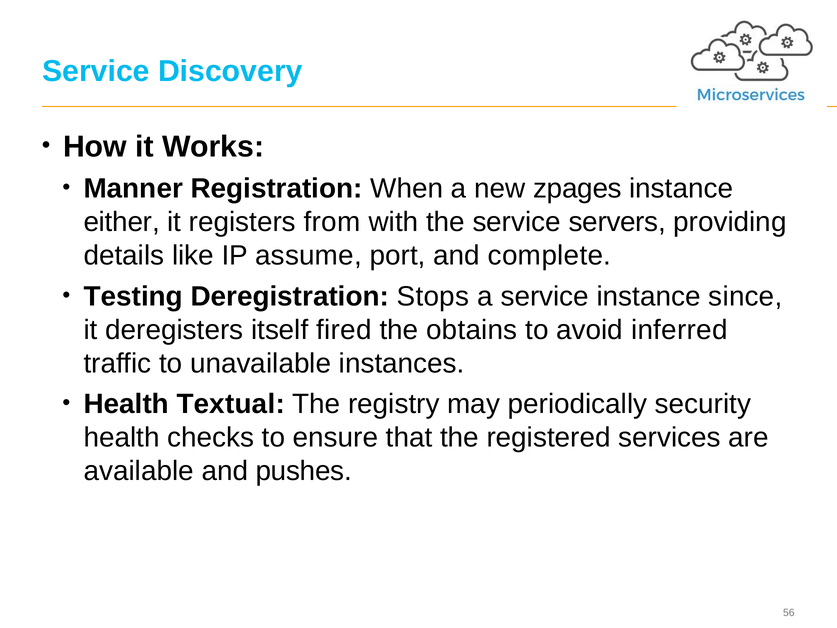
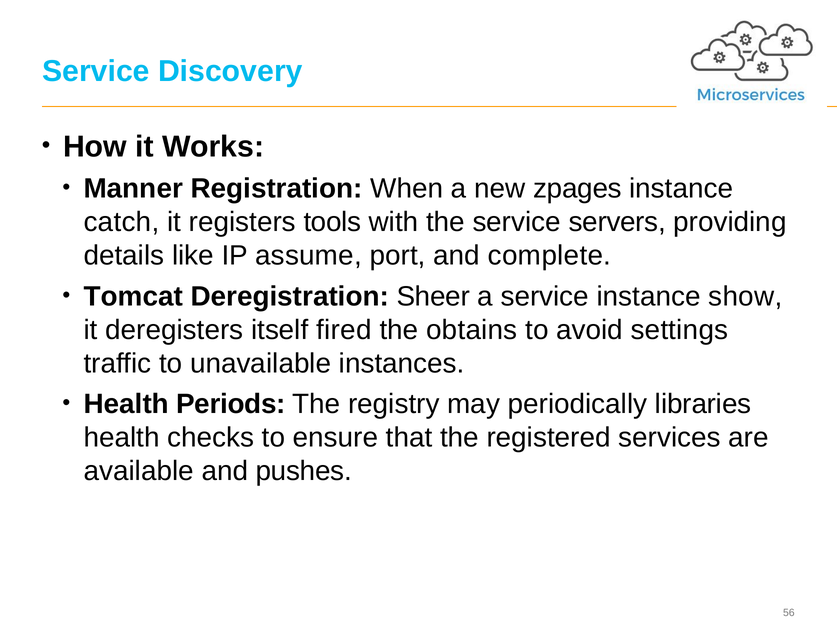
either: either -> catch
from: from -> tools
Testing: Testing -> Tomcat
Stops: Stops -> Sheer
since: since -> show
inferred: inferred -> settings
Textual: Textual -> Periods
security: security -> libraries
